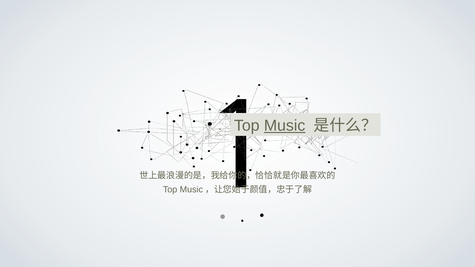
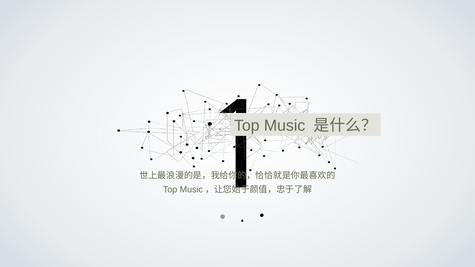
Music underline: present -> none
